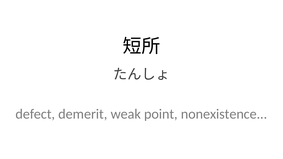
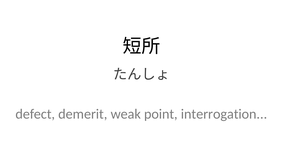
nonexistence: nonexistence -> interrogation
